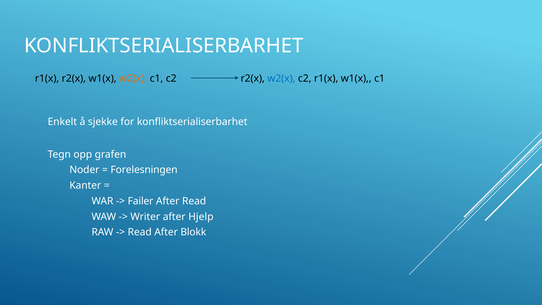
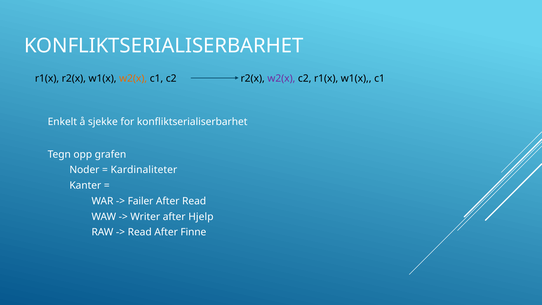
w2(x at (281, 78) colour: blue -> purple
Forelesningen: Forelesningen -> Kardinaliteter
Blokk: Blokk -> Finne
